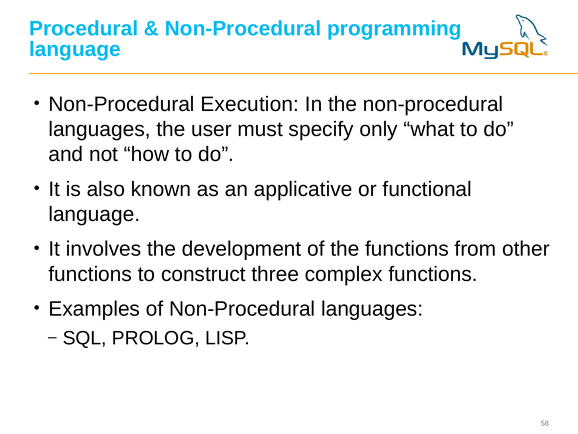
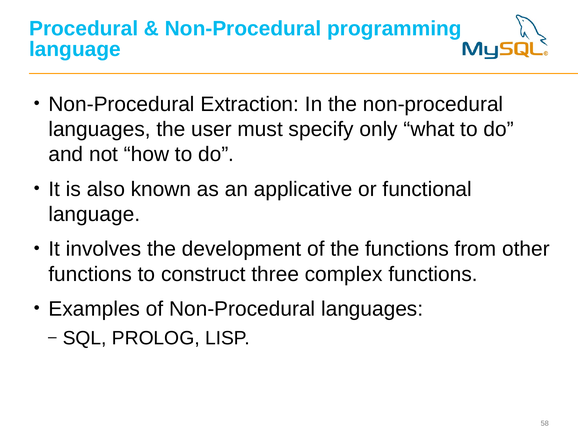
Execution: Execution -> Extraction
